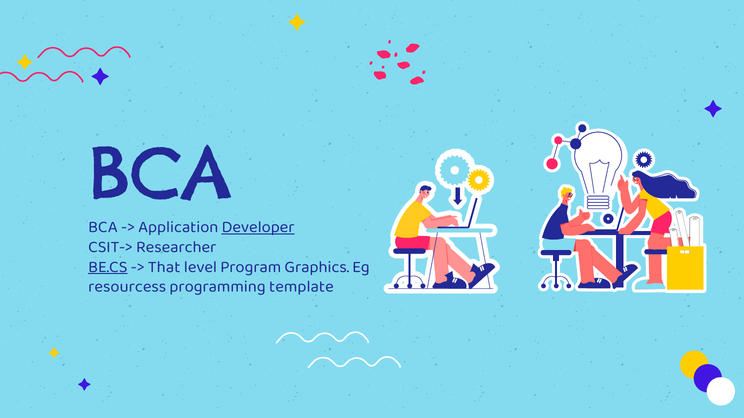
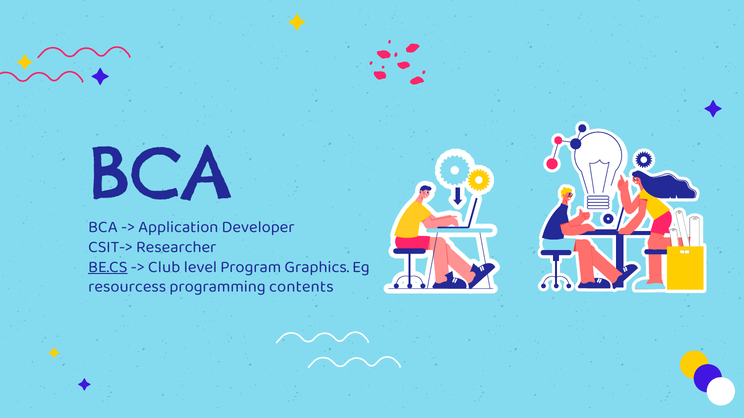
Developer underline: present -> none
That: That -> Club
template: template -> contents
